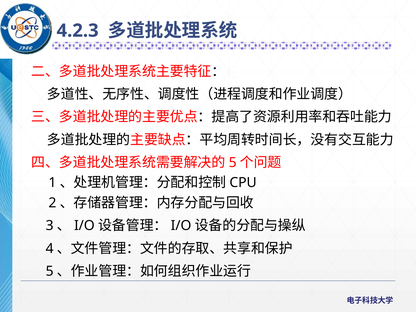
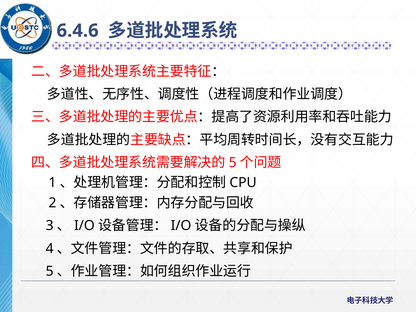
4.2.3: 4.2.3 -> 6.4.6
